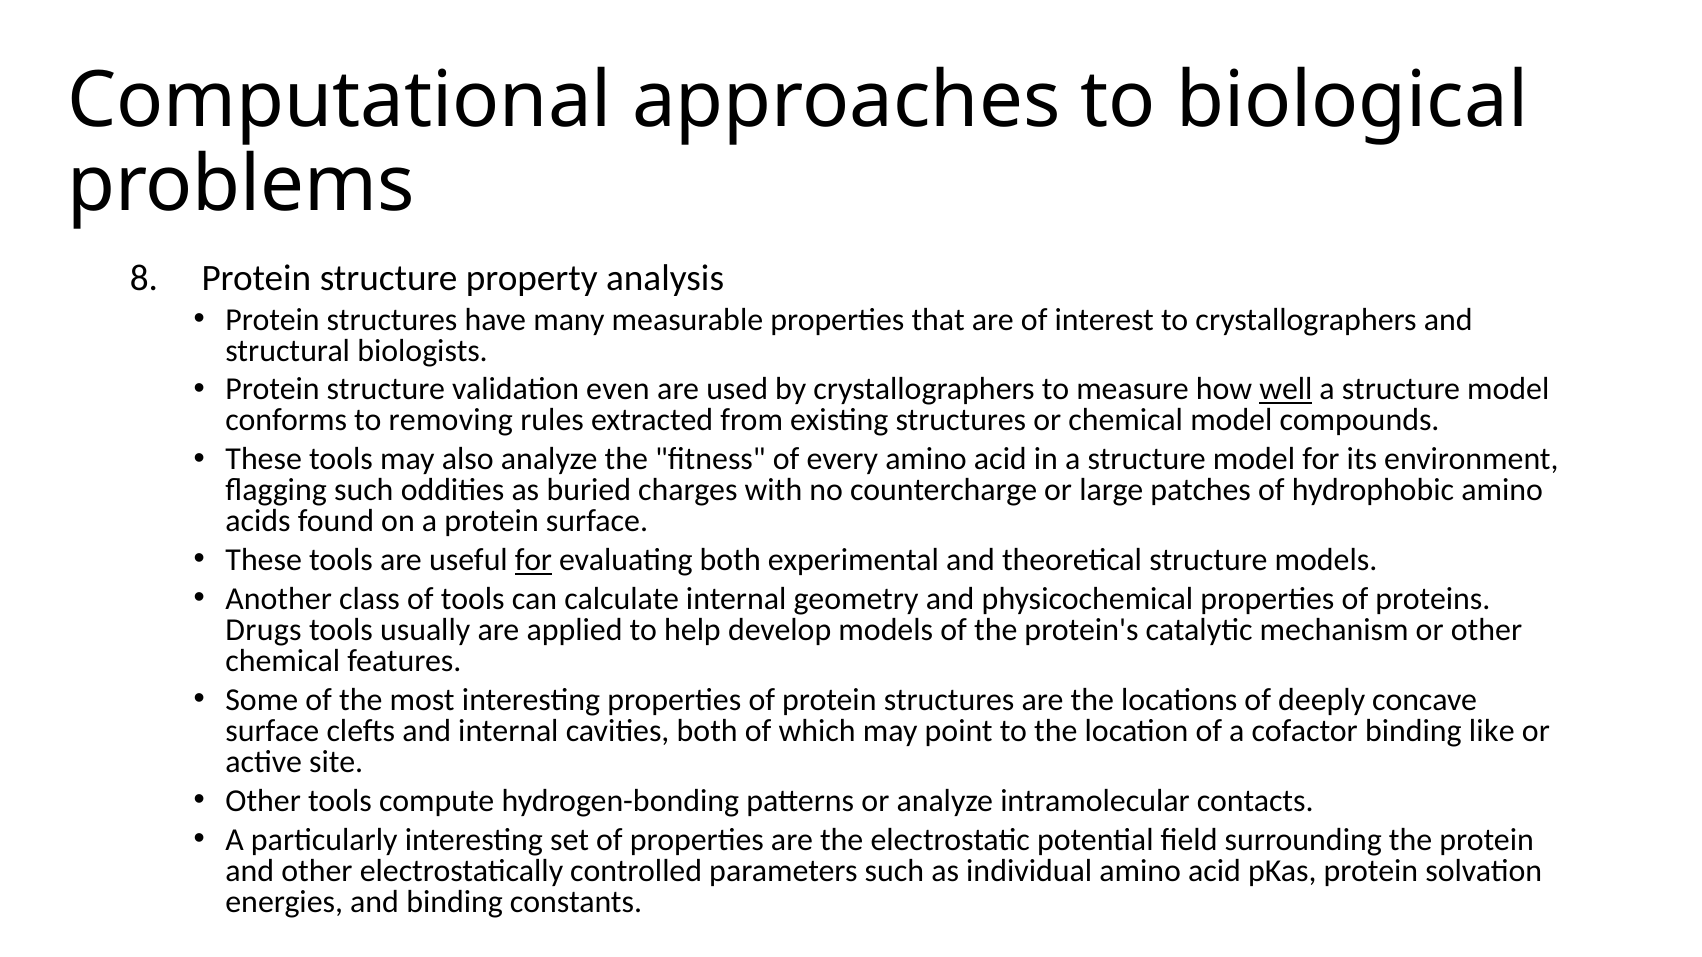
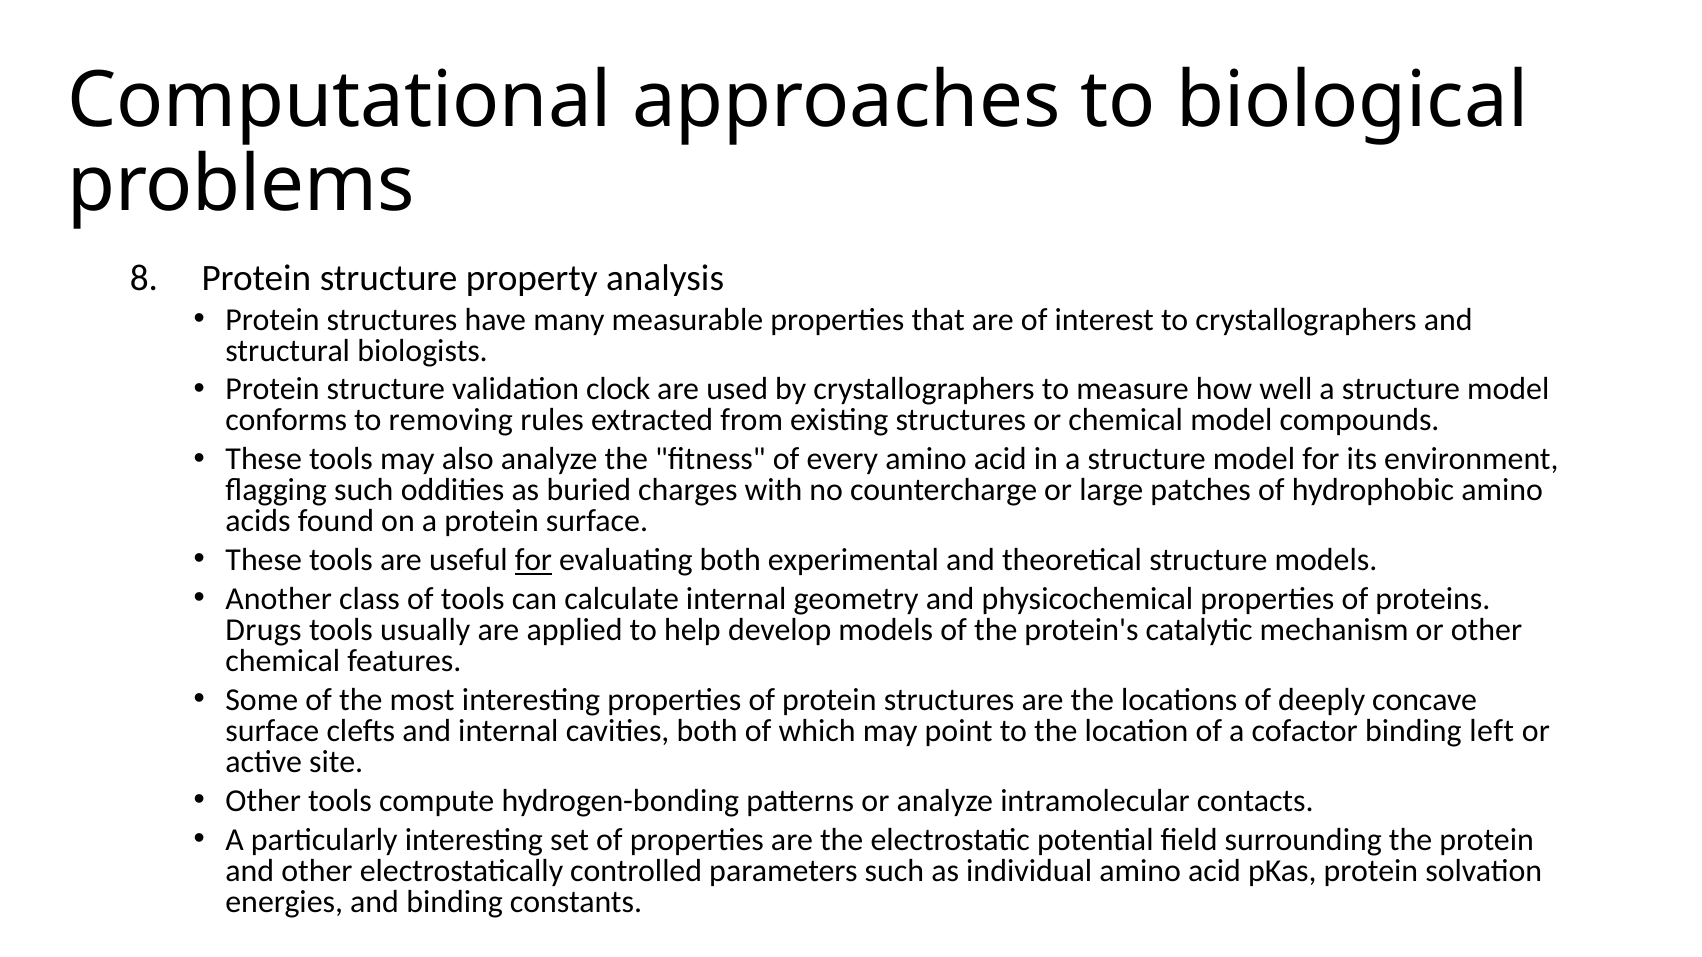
even: even -> clock
well underline: present -> none
like: like -> left
